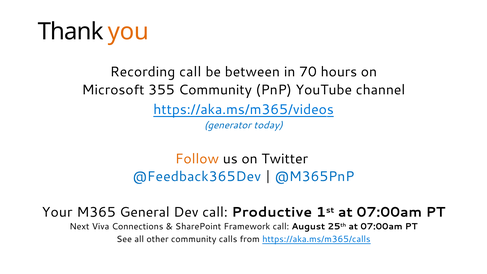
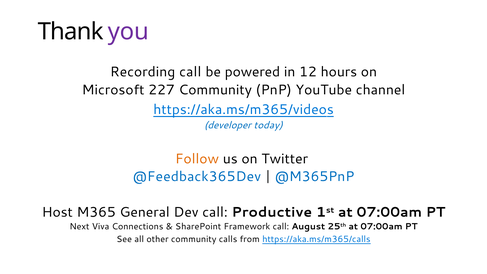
you colour: orange -> purple
between: between -> powered
70: 70 -> 12
355: 355 -> 227
generator: generator -> developer
Your: Your -> Host
